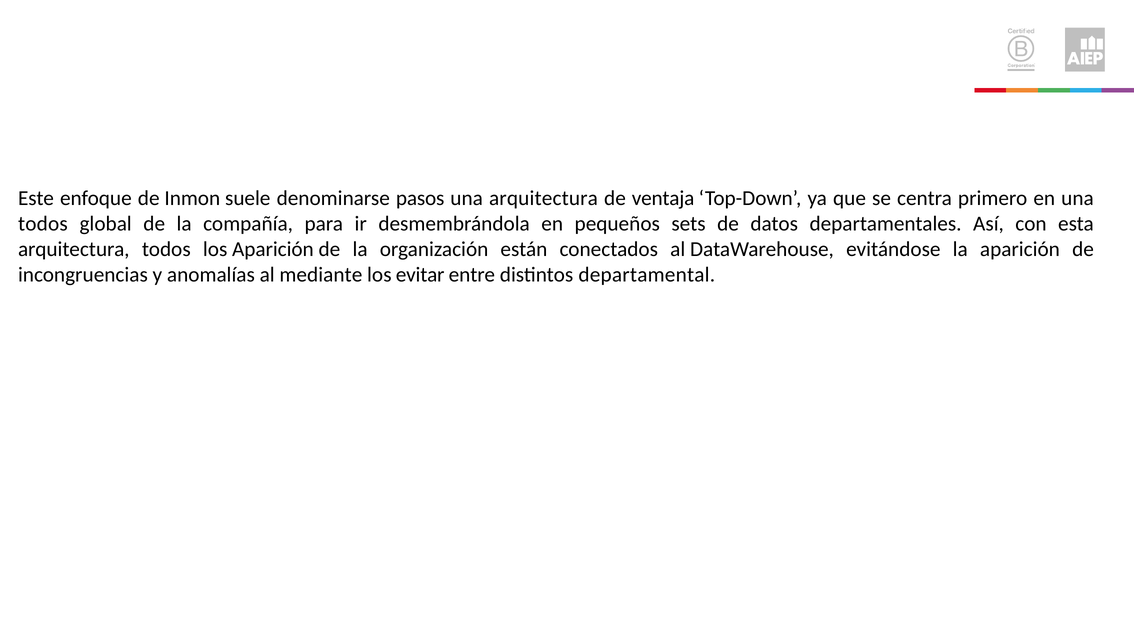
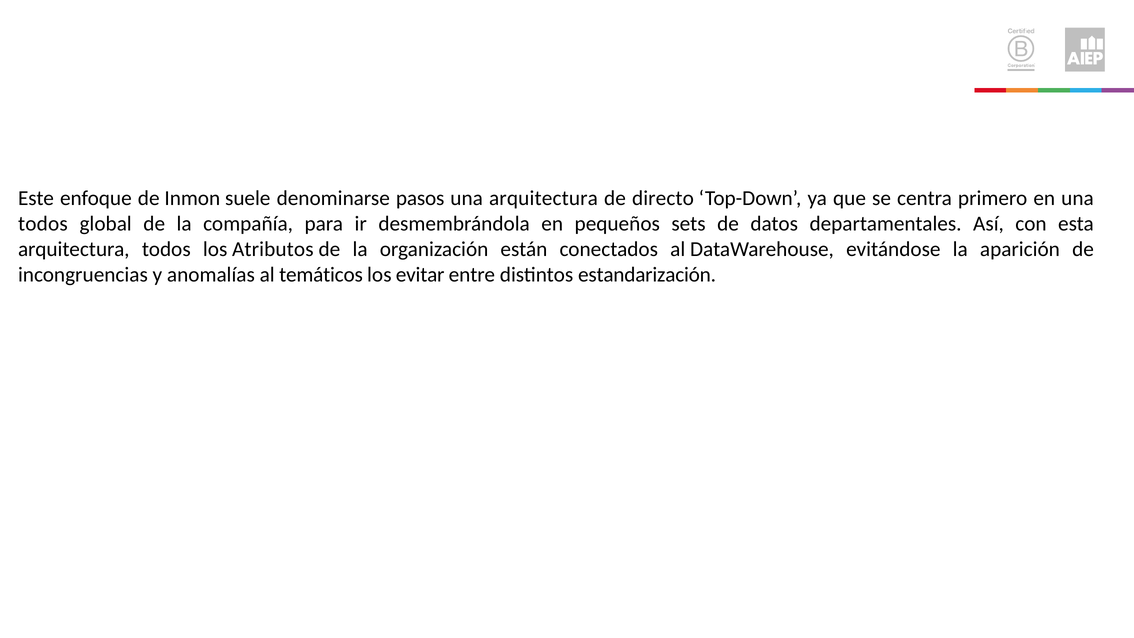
ventaja: ventaja -> directo
los Aparición: Aparición -> Atributos
mediante: mediante -> temáticos
departamental: departamental -> estandarización
